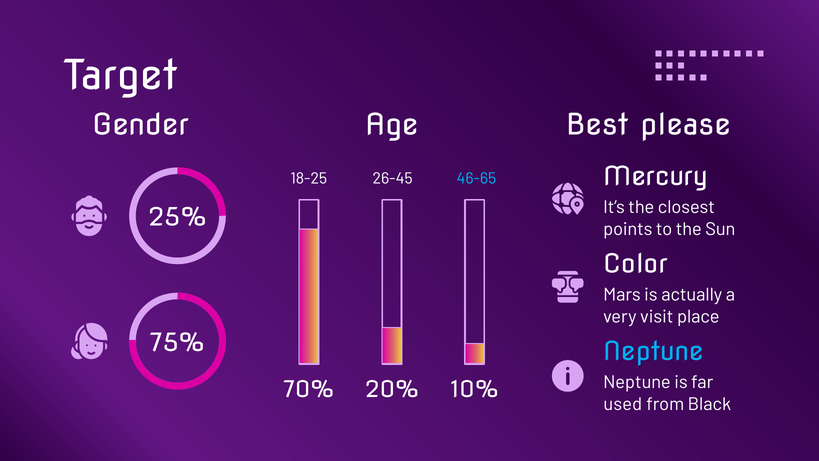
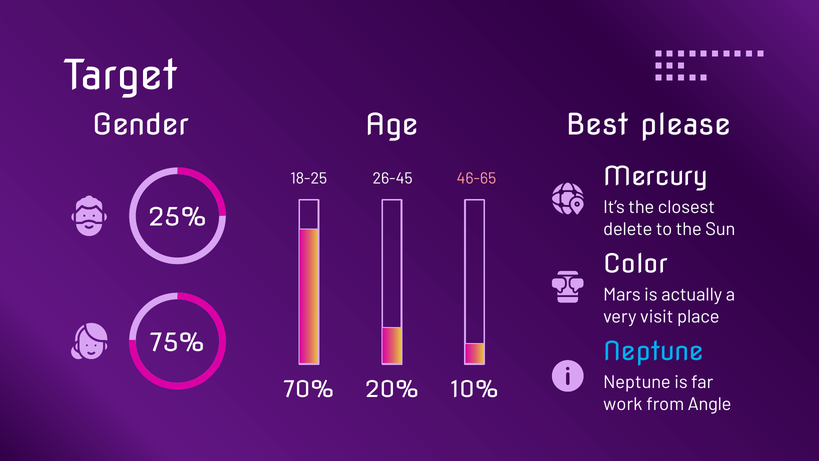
46-65 colour: light blue -> pink
points: points -> delete
used: used -> work
Black: Black -> Angle
